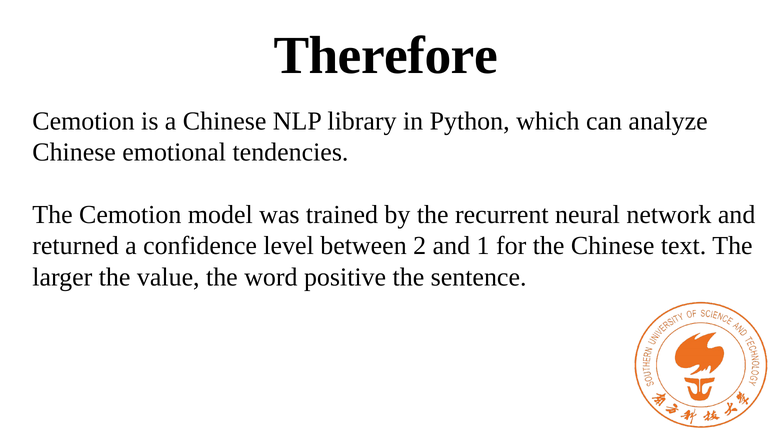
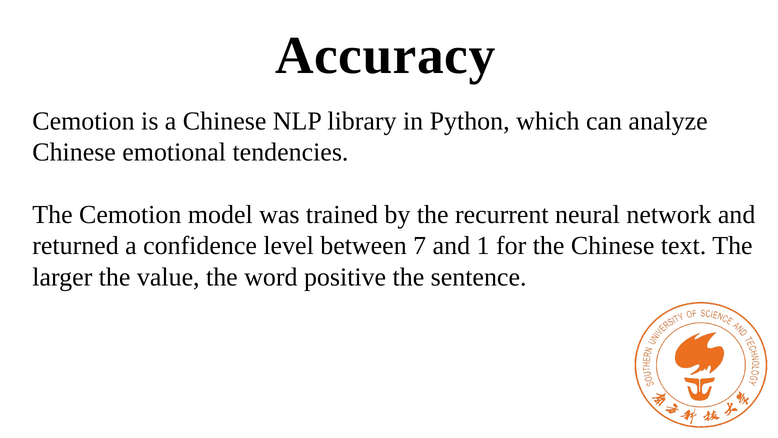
Therefore: Therefore -> Accuracy
2: 2 -> 7
